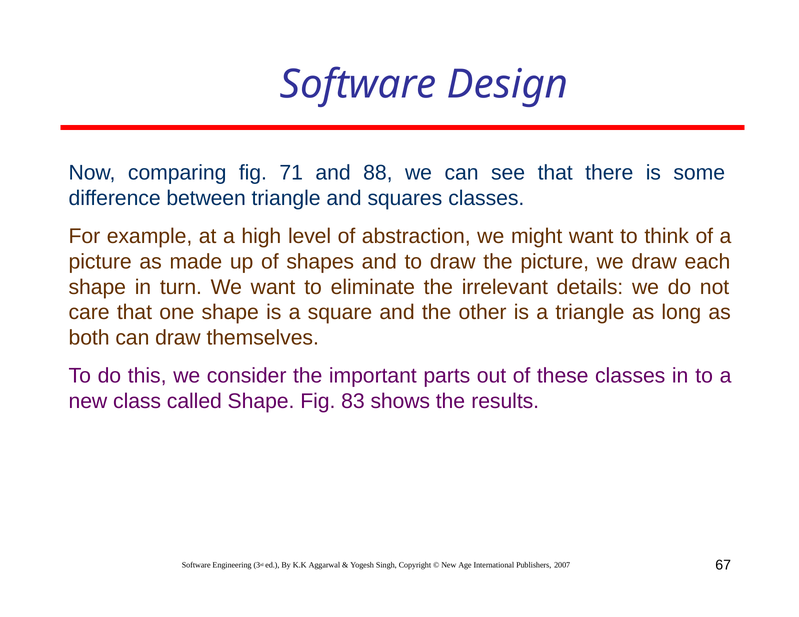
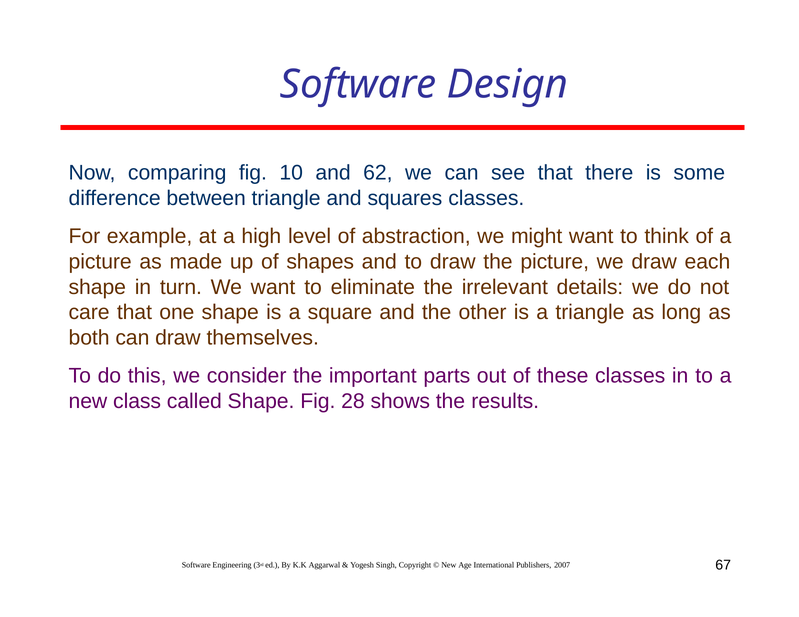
71: 71 -> 10
88: 88 -> 62
83: 83 -> 28
